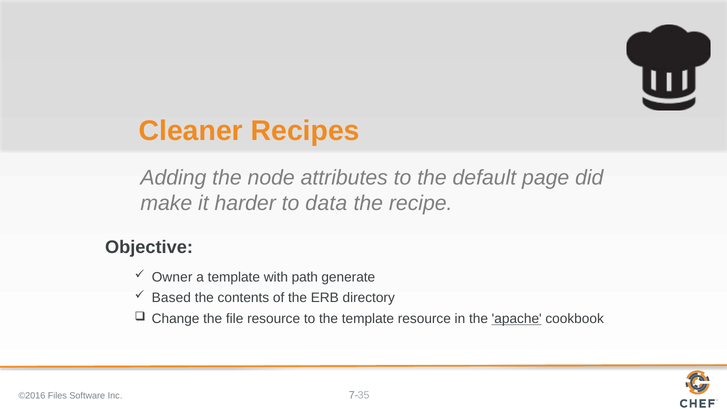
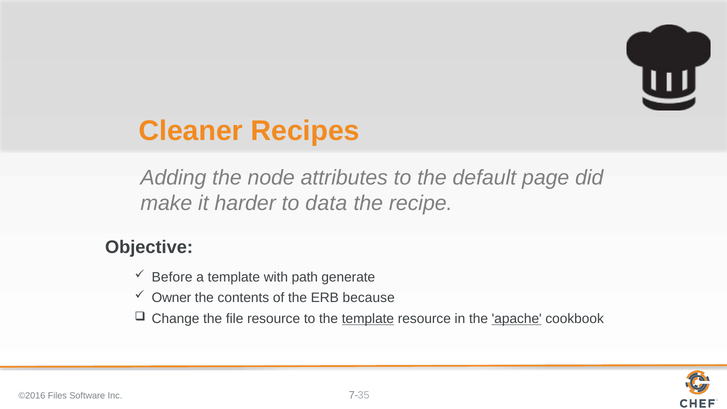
Owner: Owner -> Before
Based: Based -> Owner
directory: directory -> because
template at (368, 319) underline: none -> present
